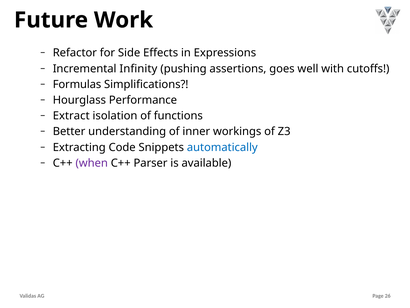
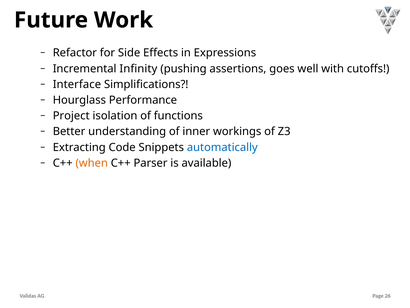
Formulas: Formulas -> Interface
Extract: Extract -> Project
when colour: purple -> orange
